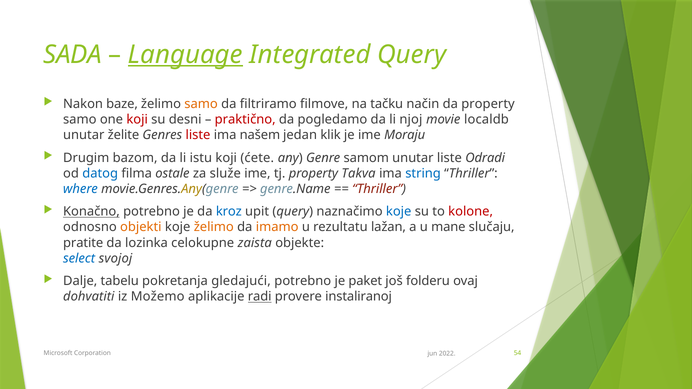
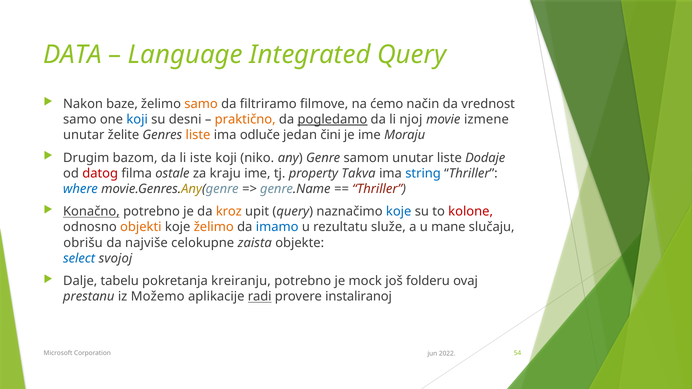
SADA: SADA -> DATA
Language underline: present -> none
tačku: tačku -> ćemo
da property: property -> vrednost
koji at (137, 120) colour: red -> blue
praktično colour: red -> orange
pogledamo underline: none -> present
localdb: localdb -> izmene
liste at (198, 135) colour: red -> orange
našem: našem -> odluče
klik: klik -> čini
istu: istu -> iste
ćete: ćete -> niko
Odradi: Odradi -> Dodaje
datog colour: blue -> red
služe: služe -> kraju
kroz colour: blue -> orange
imamo colour: orange -> blue
lažan: lažan -> služe
pratite: pratite -> obrišu
lozinka: lozinka -> najviše
gledajući: gledajući -> kreiranju
paket: paket -> mock
dohvatiti: dohvatiti -> prestanu
